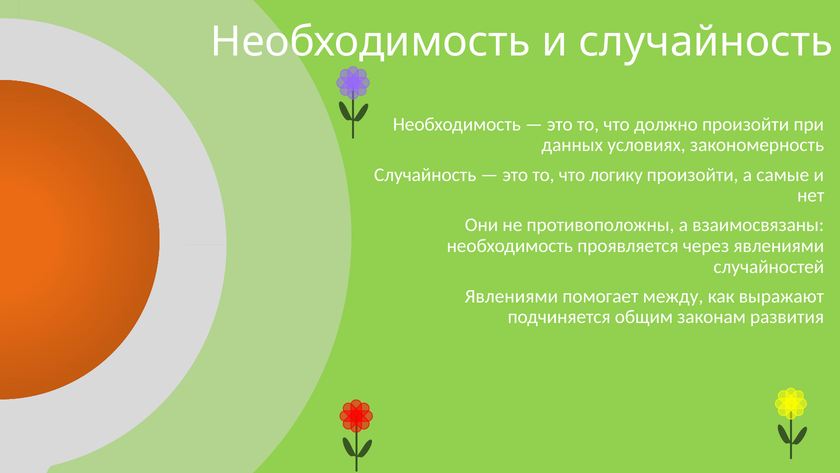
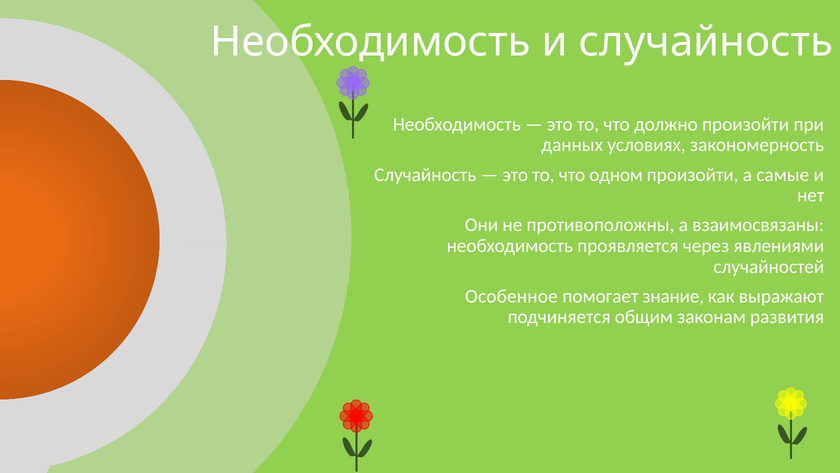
логику: логику -> одном
Явлениями at (511, 296): Явлениями -> Особенное
между: между -> знание
